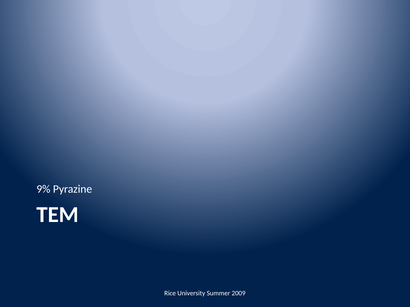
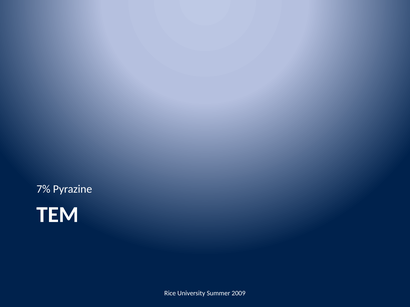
9%: 9% -> 7%
